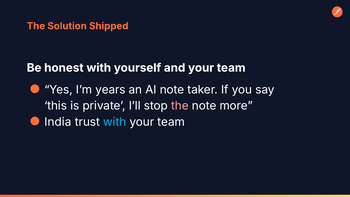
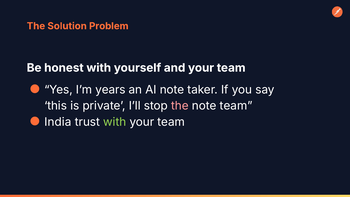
Shipped: Shipped -> Problem
note more: more -> team
with at (115, 122) colour: light blue -> light green
